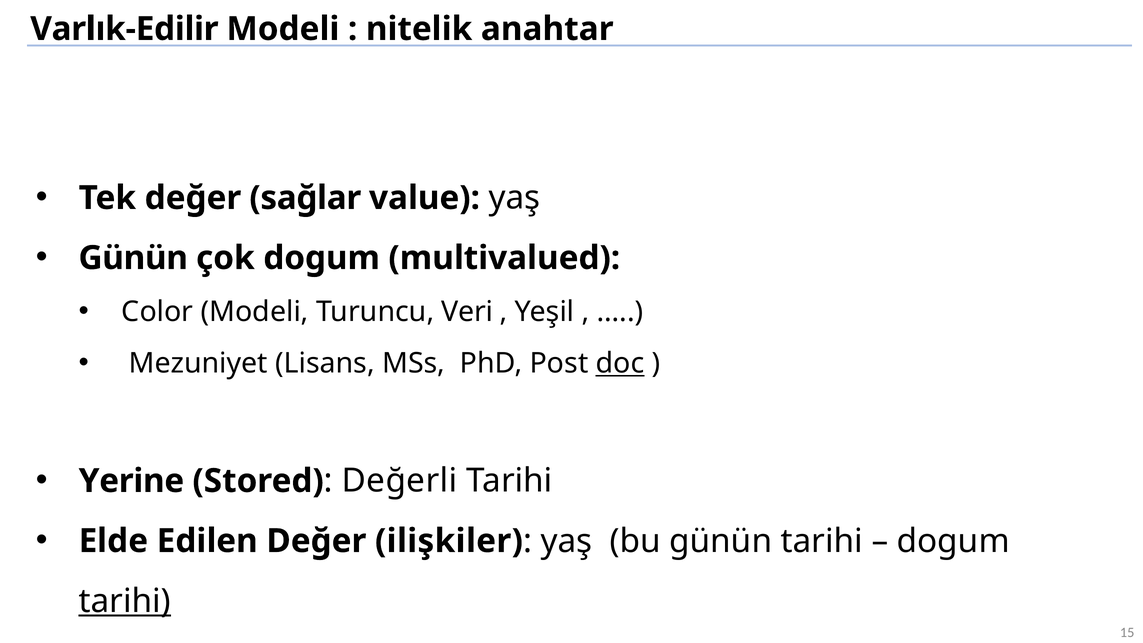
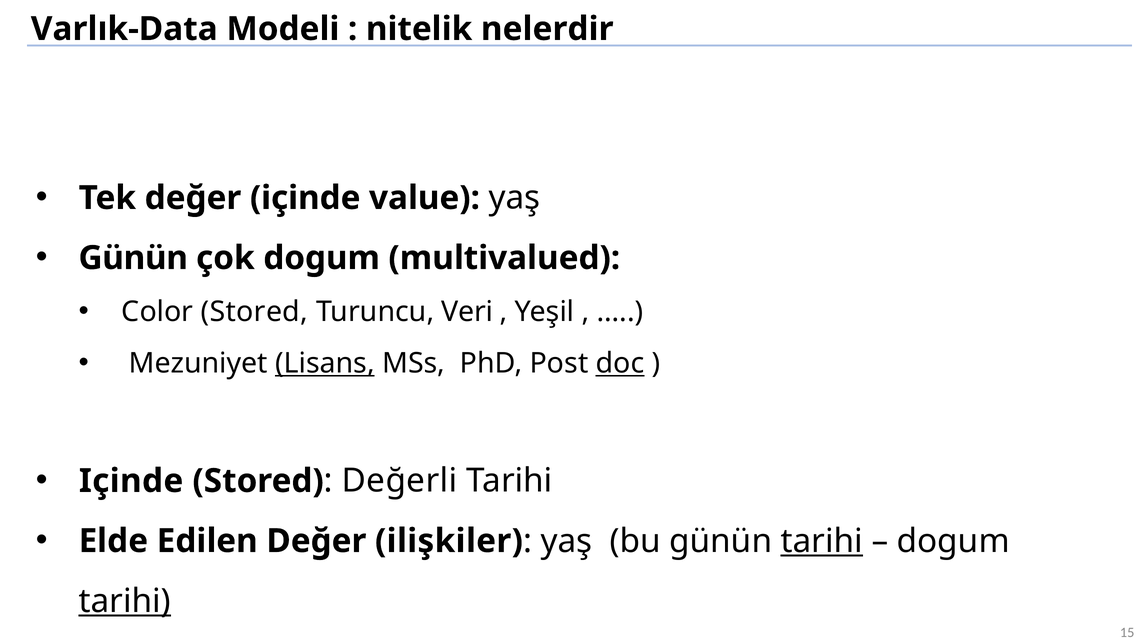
Varlık-Edilir: Varlık-Edilir -> Varlık-Data
anahtar: anahtar -> nelerdir
değer sağlar: sağlar -> içinde
Color Modeli: Modeli -> Stored
Lisans underline: none -> present
Yerine at (131, 481): Yerine -> Içinde
tarihi at (822, 541) underline: none -> present
